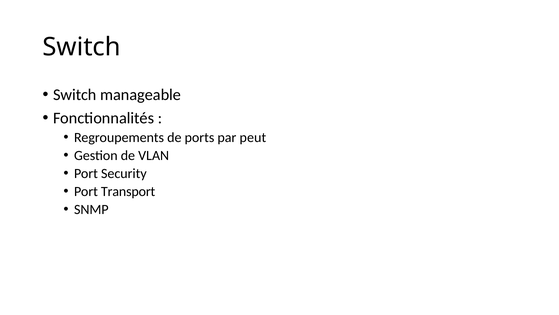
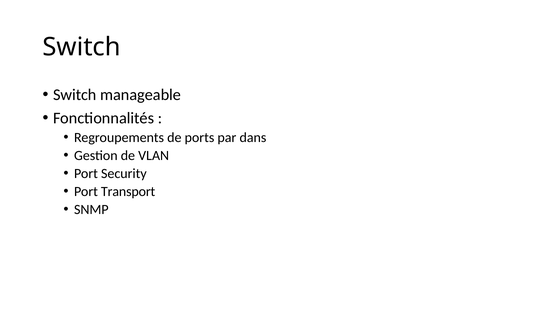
peut: peut -> dans
